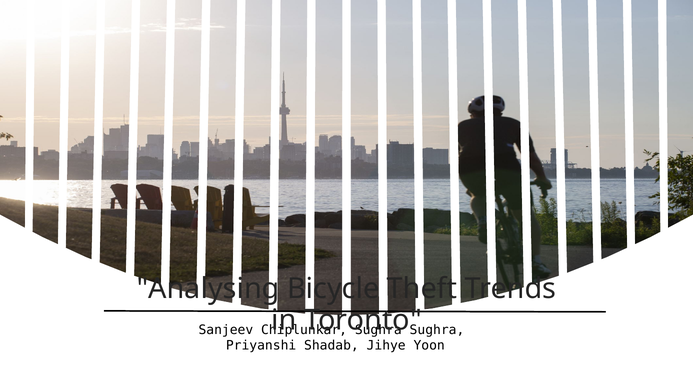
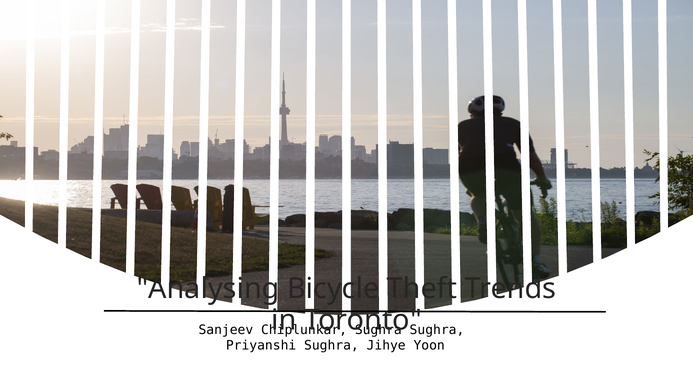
Priyanshi Shadab: Shadab -> Sughra
